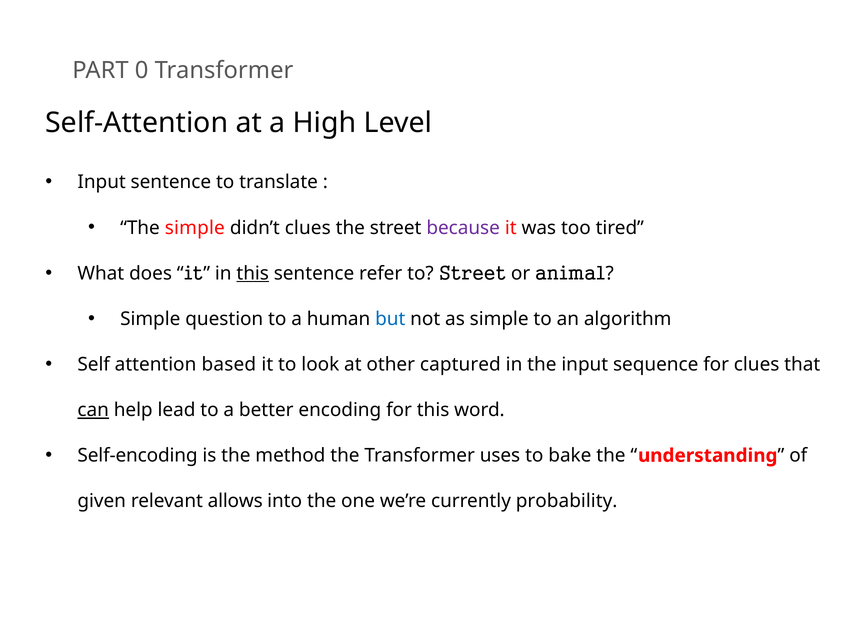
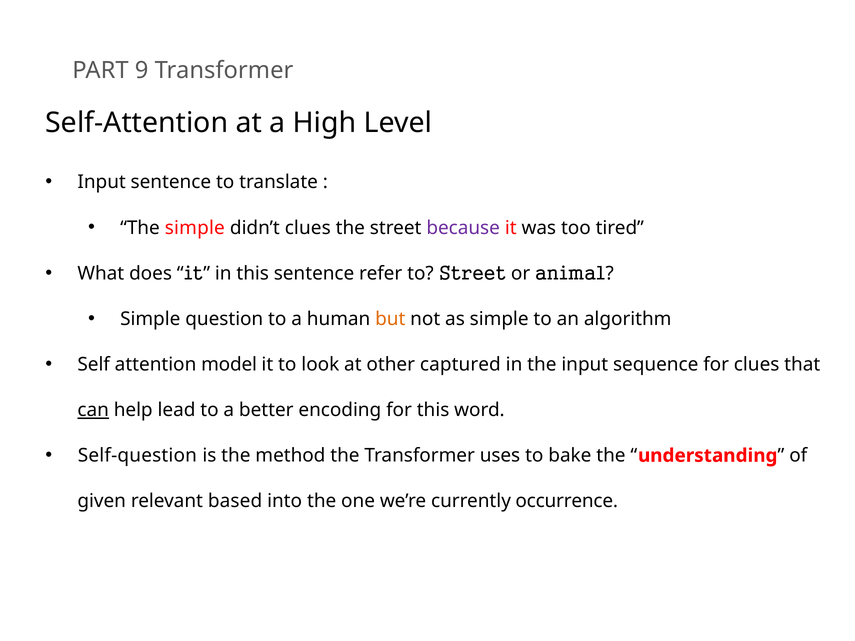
0: 0 -> 9
this at (253, 273) underline: present -> none
but colour: blue -> orange
based: based -> model
Self-encoding: Self-encoding -> Self-question
allows: allows -> based
probability: probability -> occurrence
